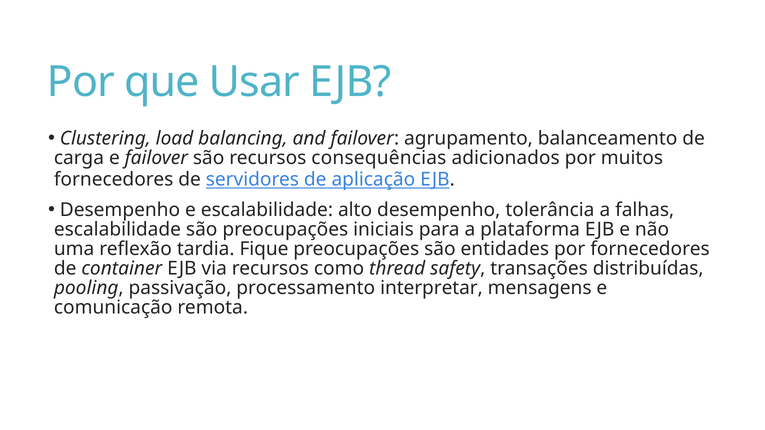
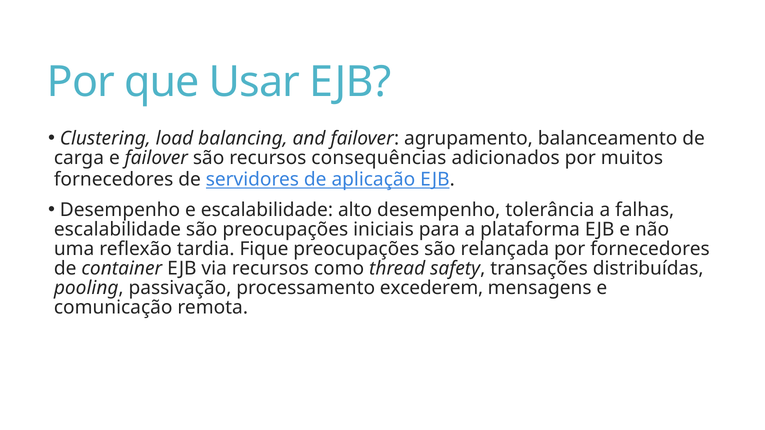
entidades: entidades -> relançada
interpretar: interpretar -> excederem
